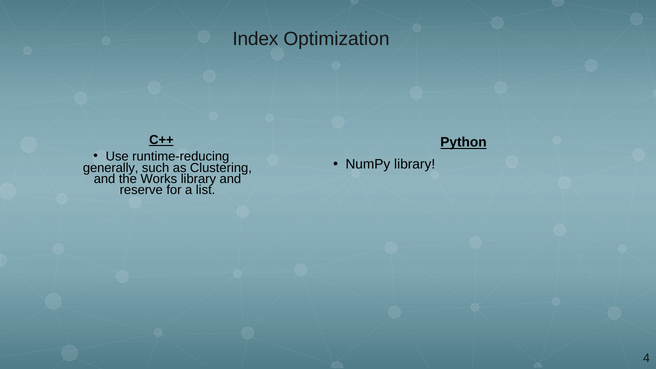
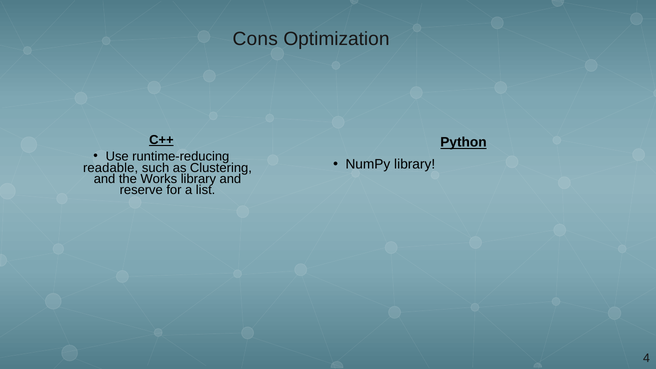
Index: Index -> Cons
generally: generally -> readable
